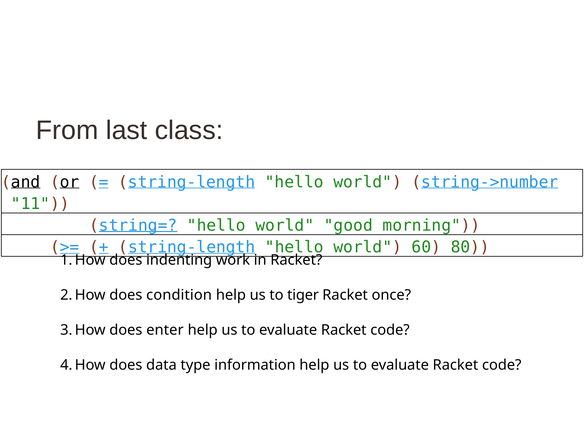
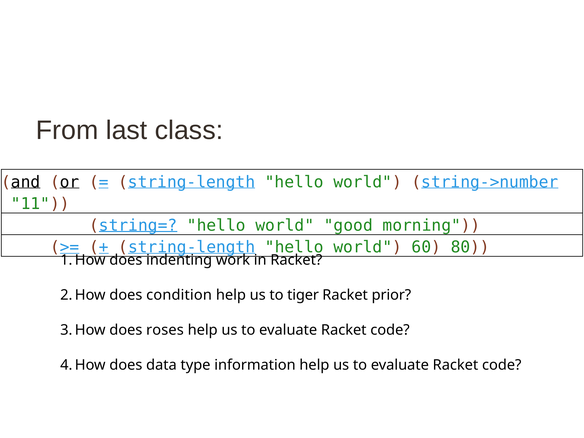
once: once -> prior
enter: enter -> roses
